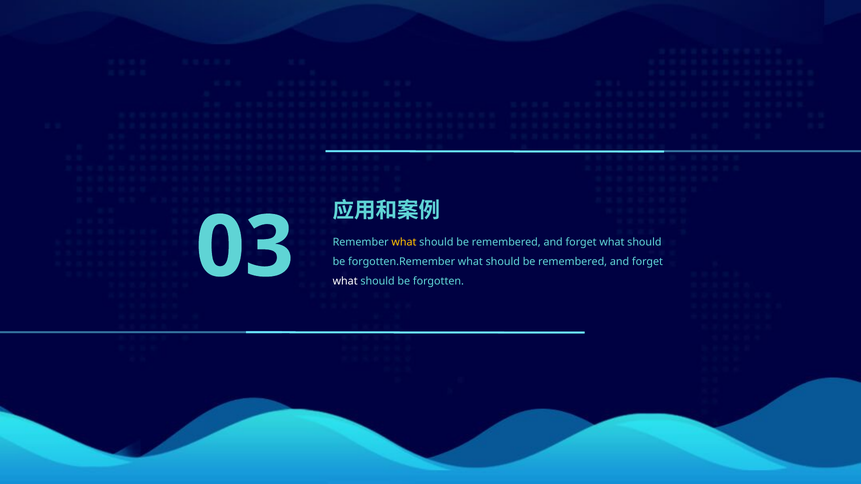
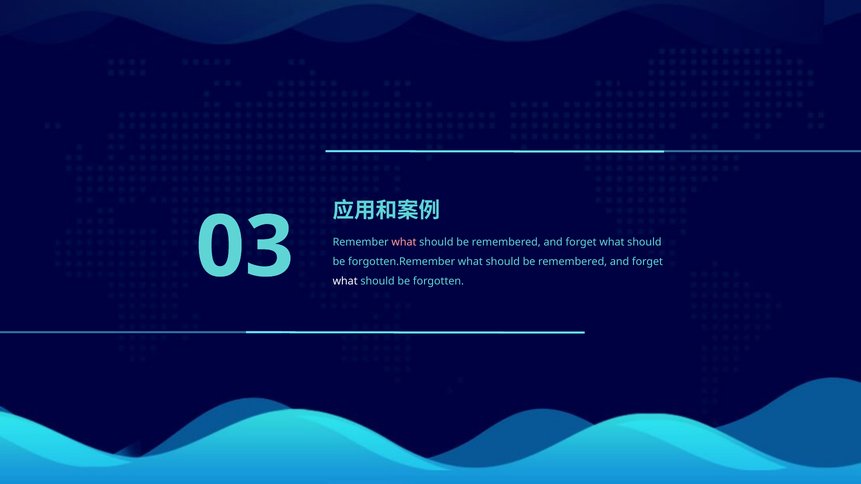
what at (404, 243) colour: yellow -> pink
